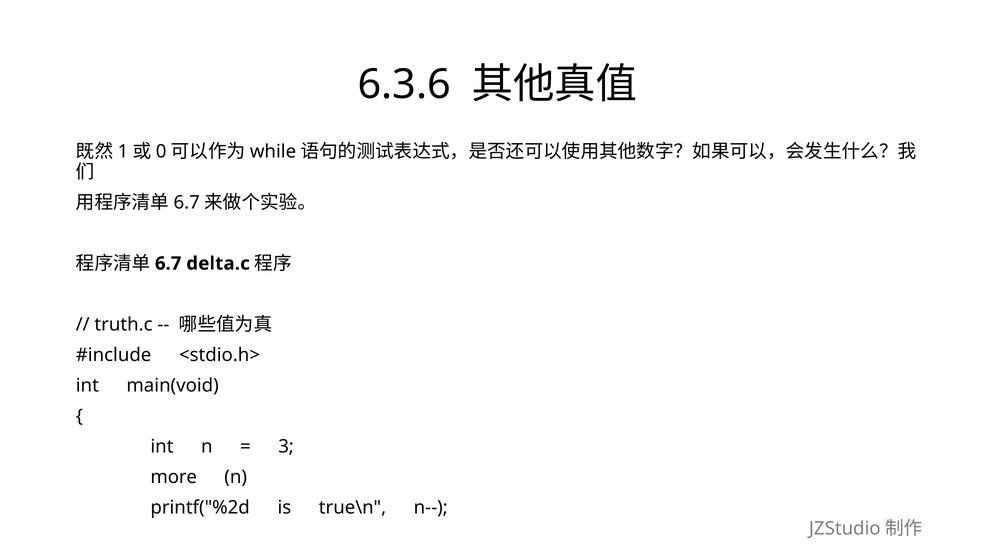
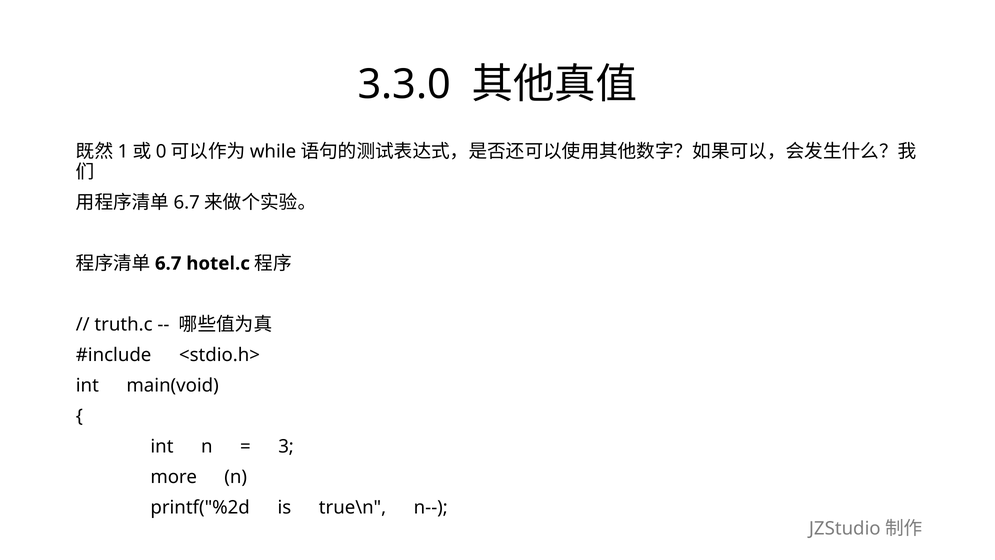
6.3.6: 6.3.6 -> 3.3.0
delta.c: delta.c -> hotel.c
